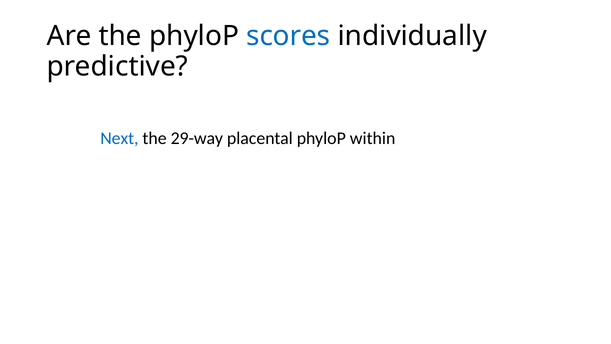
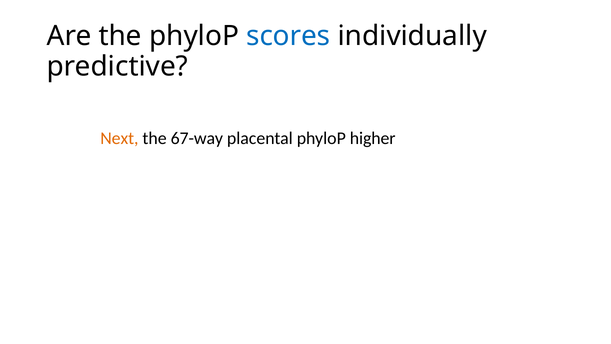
Next colour: blue -> orange
29-way: 29-way -> 67-way
within: within -> higher
